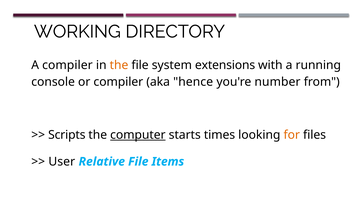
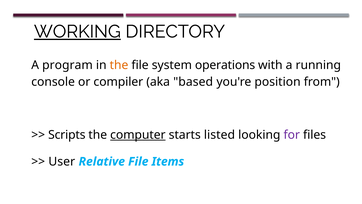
WORKING underline: none -> present
A compiler: compiler -> program
extensions: extensions -> operations
hence: hence -> based
number: number -> position
times: times -> listed
for colour: orange -> purple
